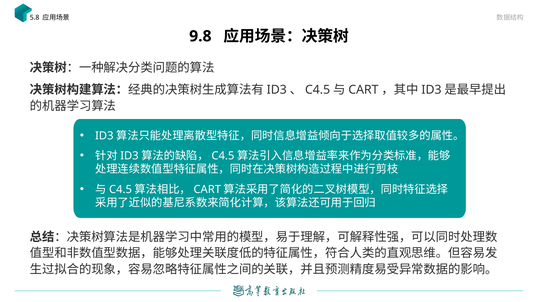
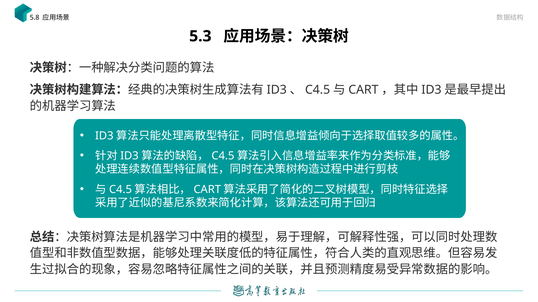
9.8: 9.8 -> 5.3
